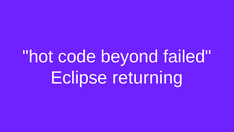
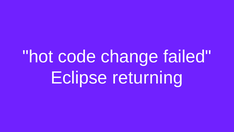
beyond: beyond -> change
